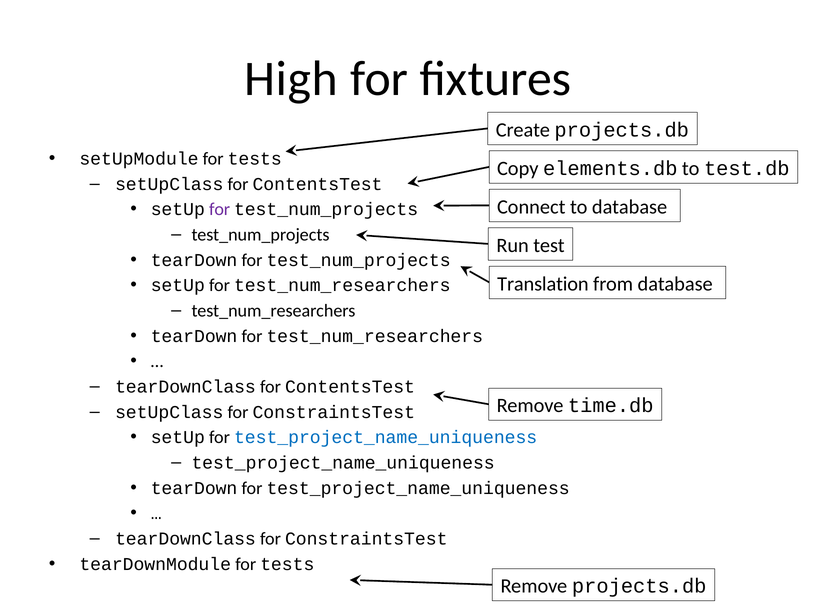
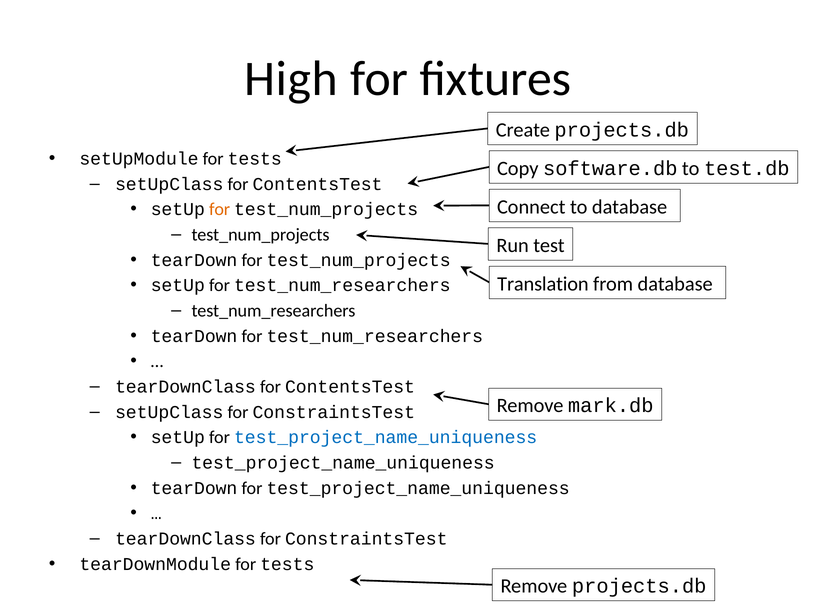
elements.db: elements.db -> software.db
for at (220, 210) colour: purple -> orange
time.db: time.db -> mark.db
